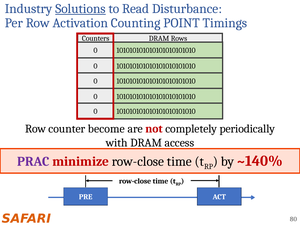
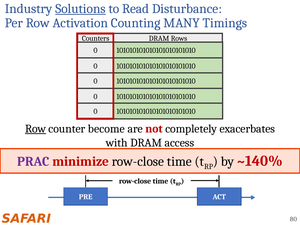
POINT: POINT -> MANY
Row at (36, 129) underline: none -> present
periodically: periodically -> exacerbates
